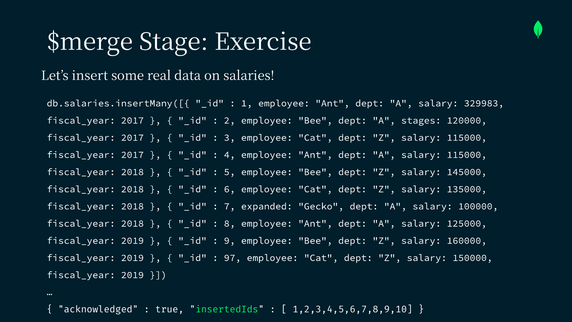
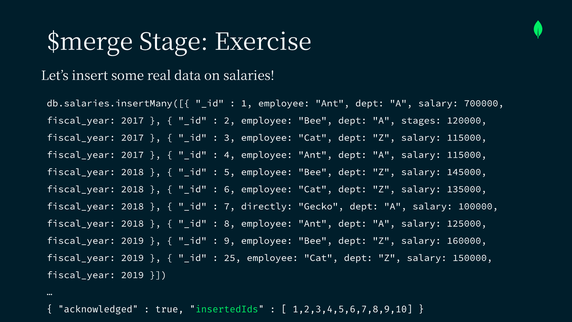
329983: 329983 -> 700000
expanded: expanded -> directly
97: 97 -> 25
